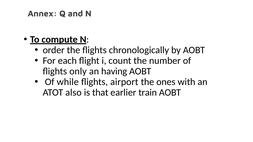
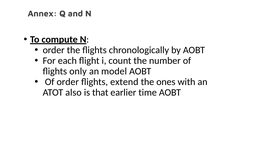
having: having -> model
Of while: while -> order
airport: airport -> extend
train: train -> time
